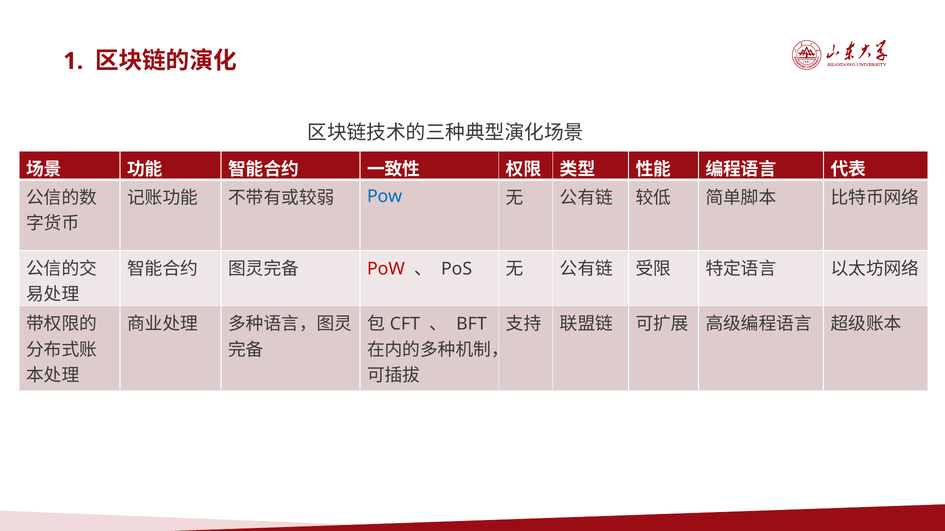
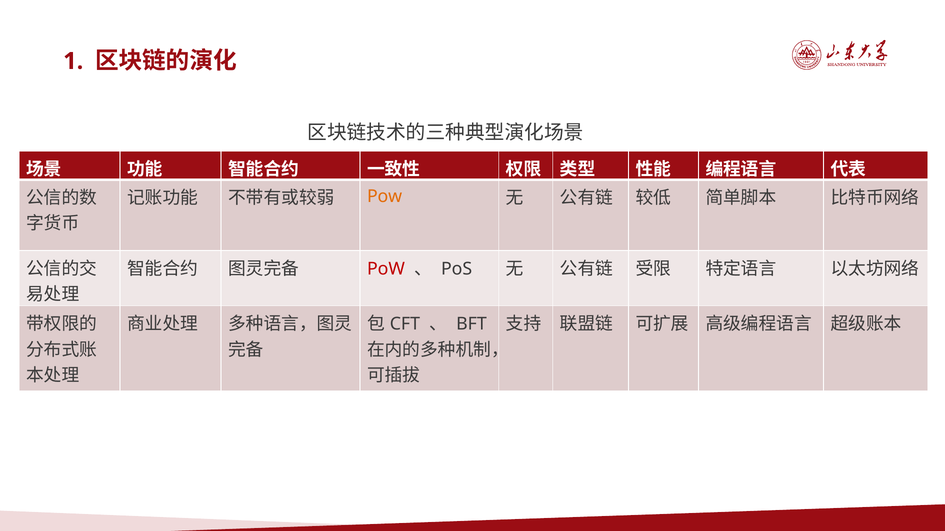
Pow at (385, 196) colour: blue -> orange
